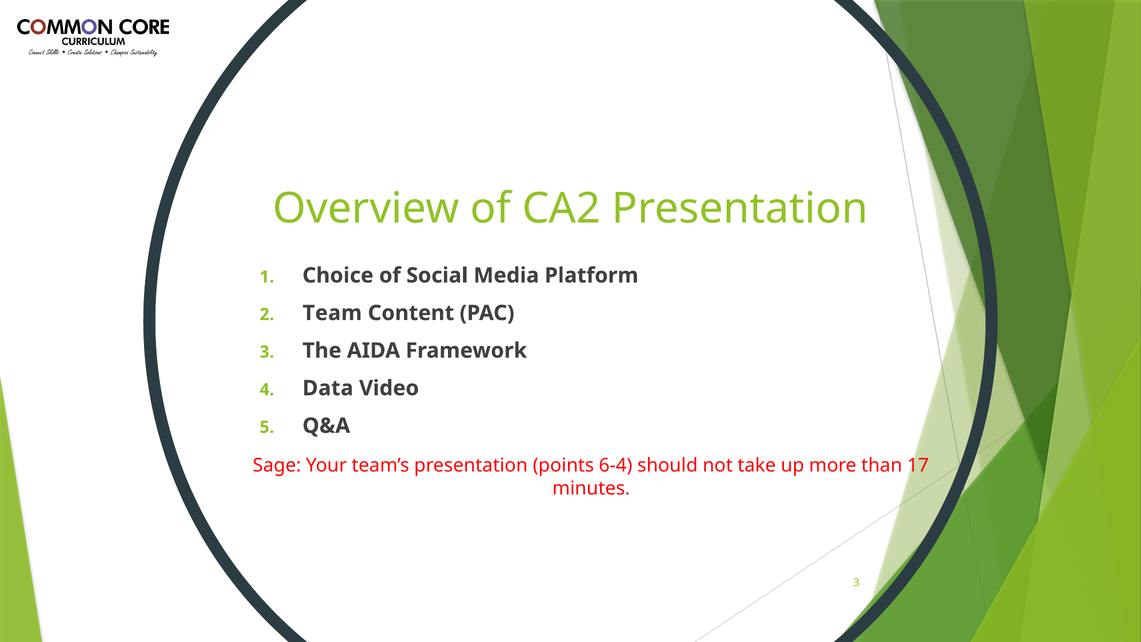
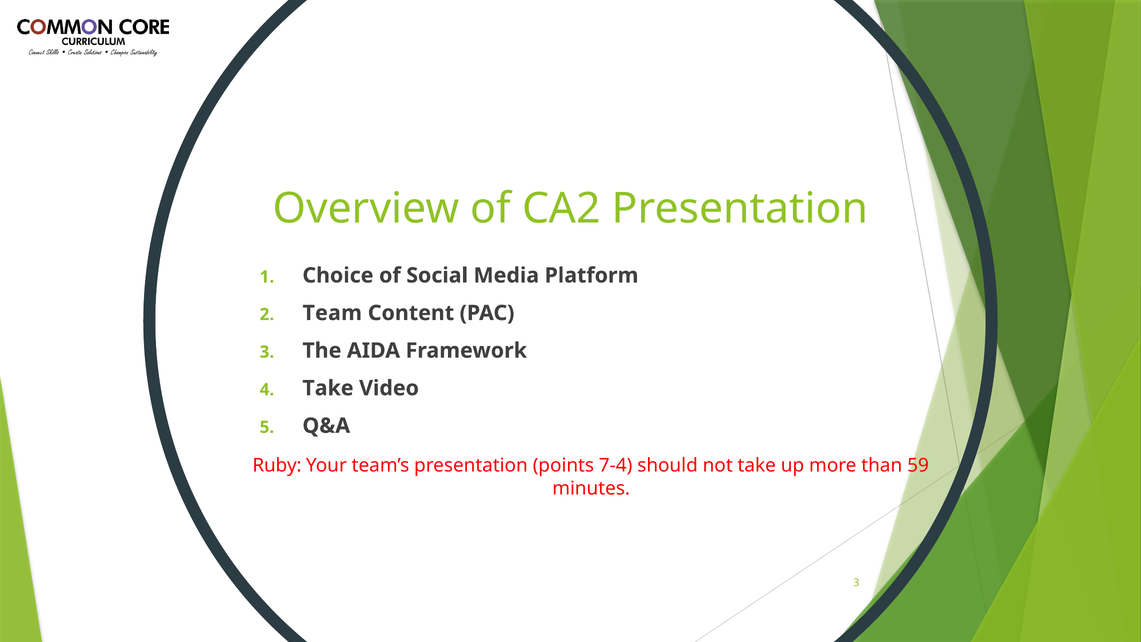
Data at (328, 388): Data -> Take
Sage: Sage -> Ruby
6-4: 6-4 -> 7-4
17: 17 -> 59
